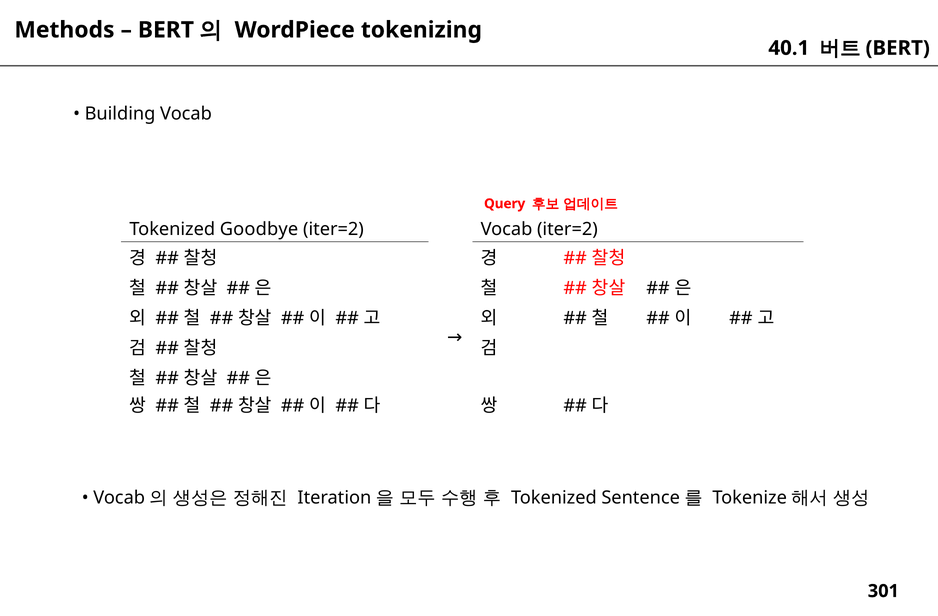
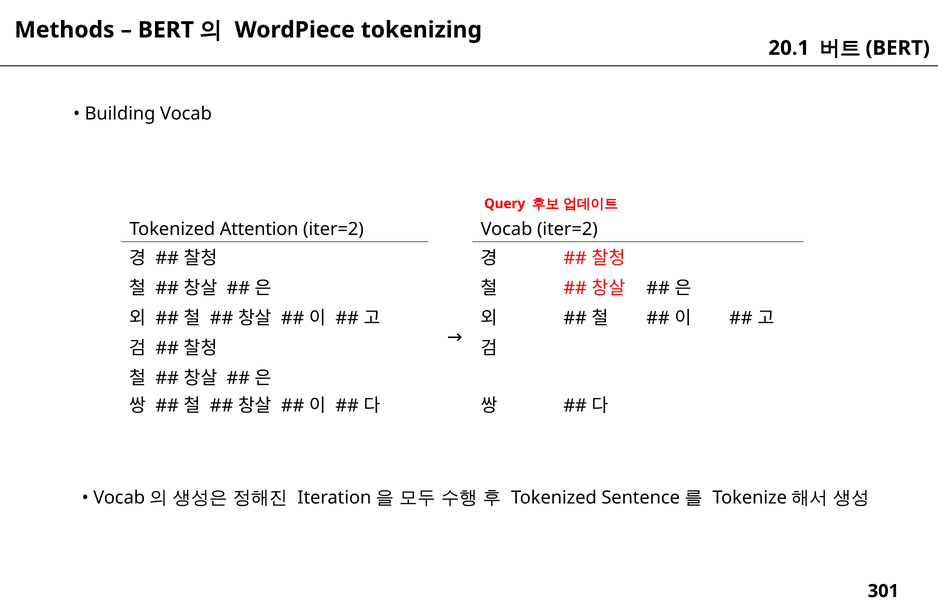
40.1: 40.1 -> 20.1
Goodbye: Goodbye -> Attention
